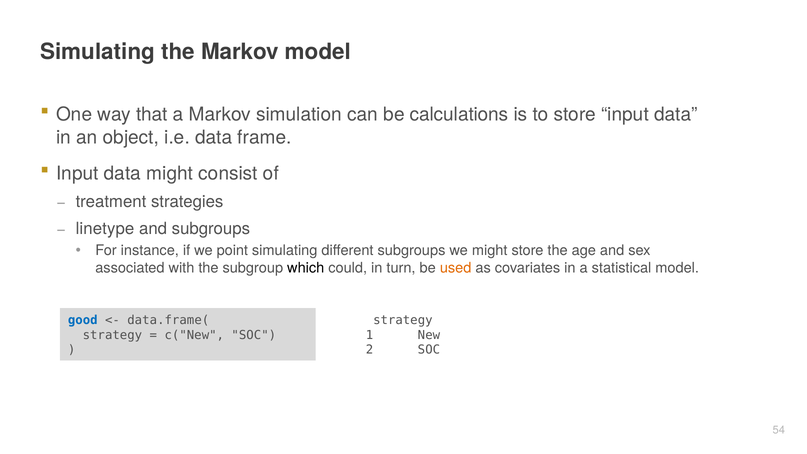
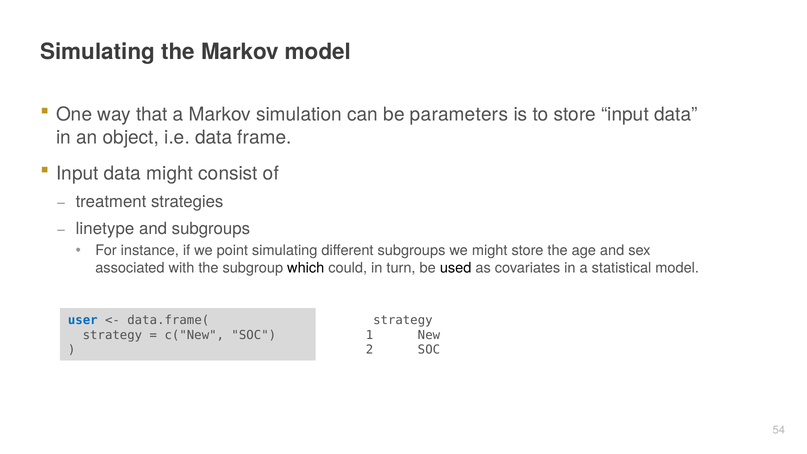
calculations: calculations -> parameters
used colour: orange -> black
good: good -> user
